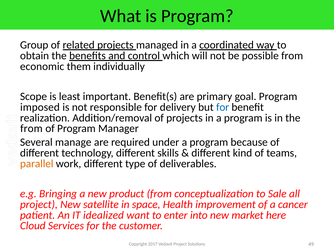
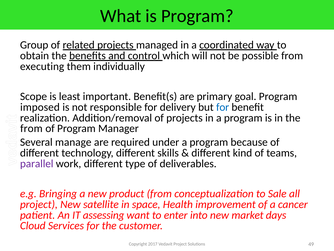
economic: economic -> executing
parallel colour: orange -> purple
idealized: idealized -> assessing
here: here -> days
